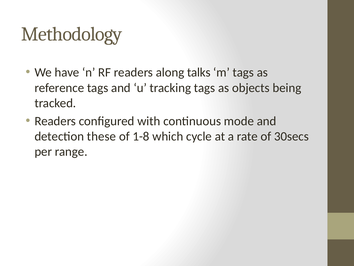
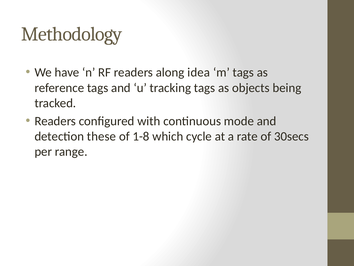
talks: talks -> idea
